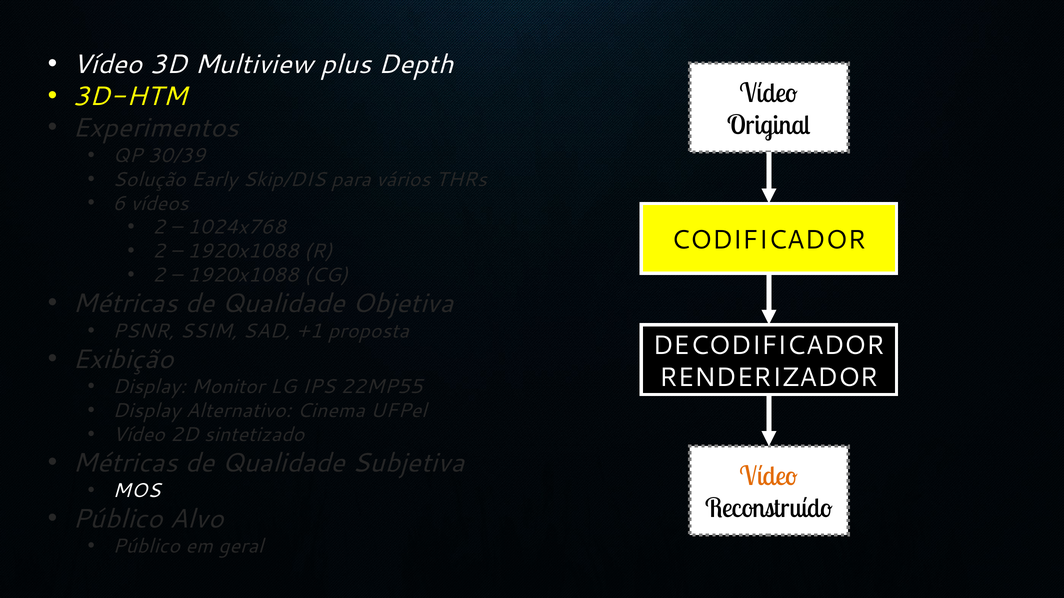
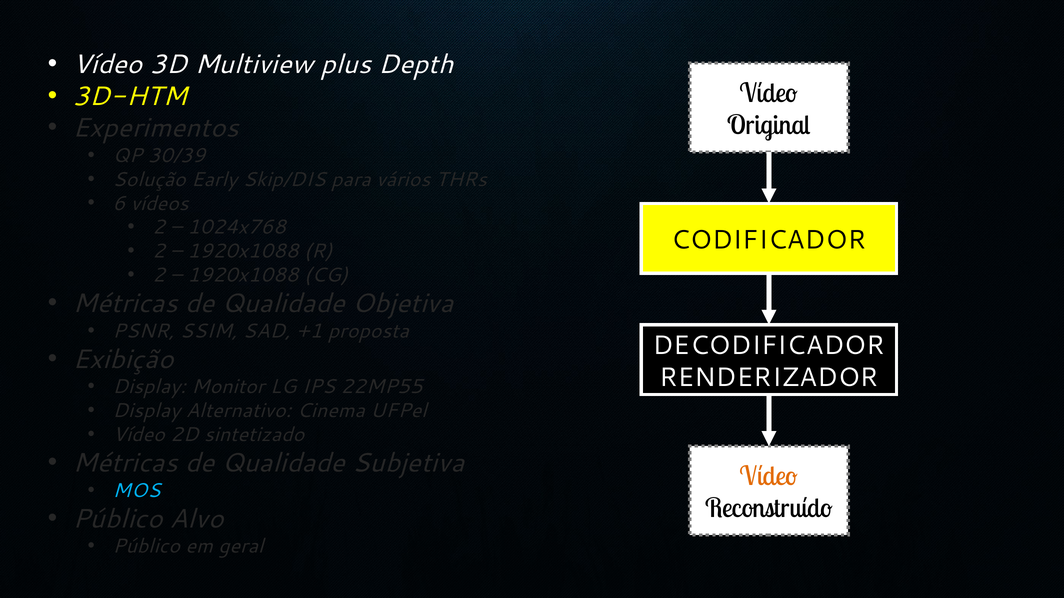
MOS colour: white -> light blue
